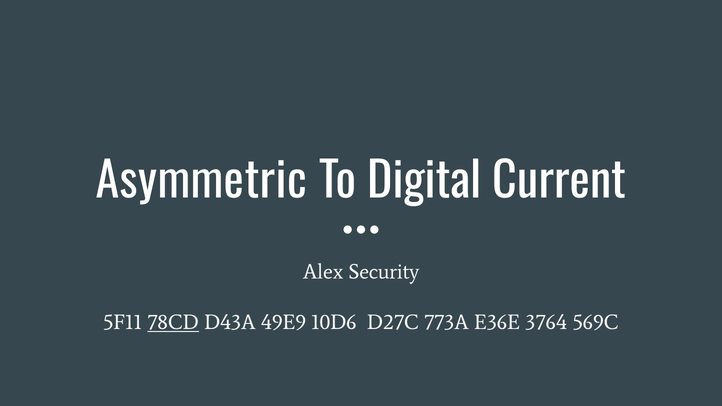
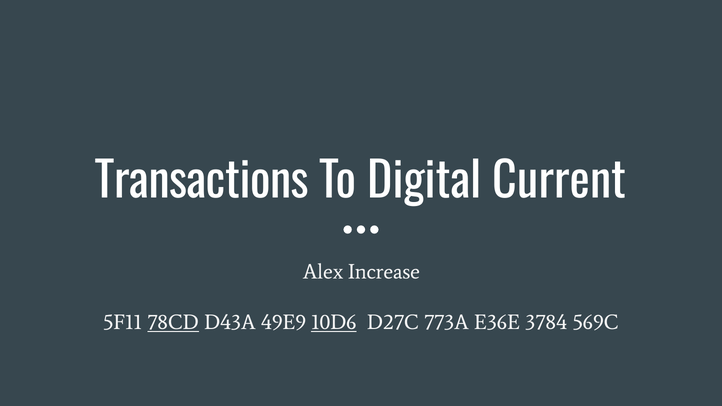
Asymmetric: Asymmetric -> Transactions
Security: Security -> Increase
10D6 underline: none -> present
3764: 3764 -> 3784
